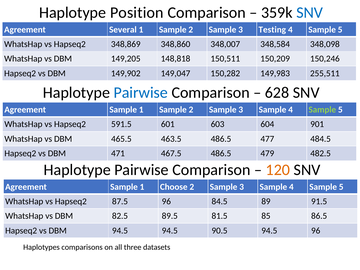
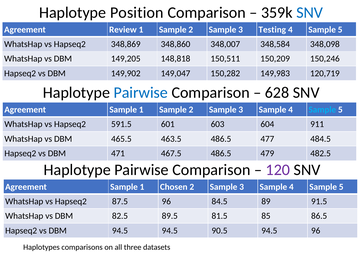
Several: Several -> Review
255,511: 255,511 -> 120,719
Sample at (322, 110) colour: light green -> light blue
901: 901 -> 911
120 colour: orange -> purple
Choose: Choose -> Chosen
